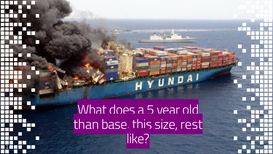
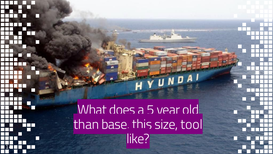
rest: rest -> tool
